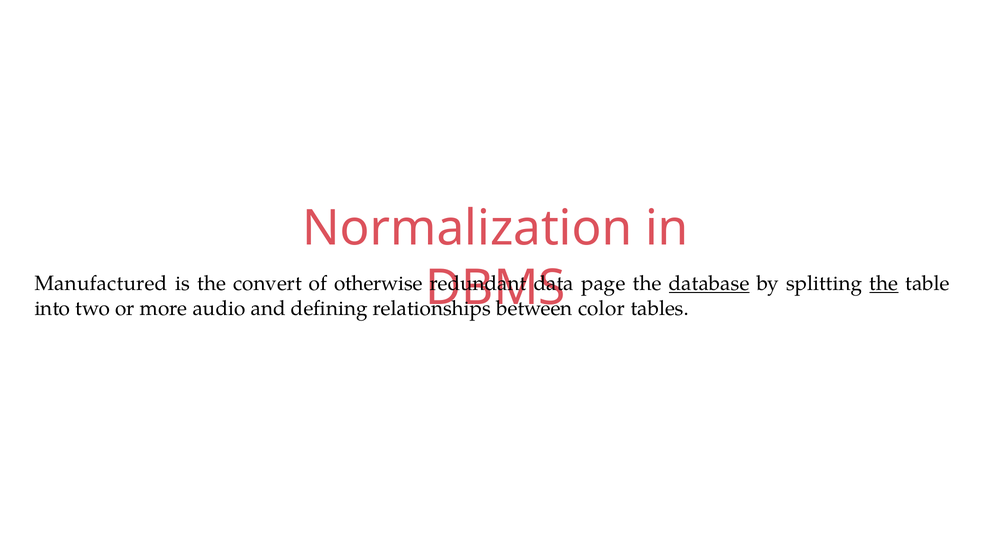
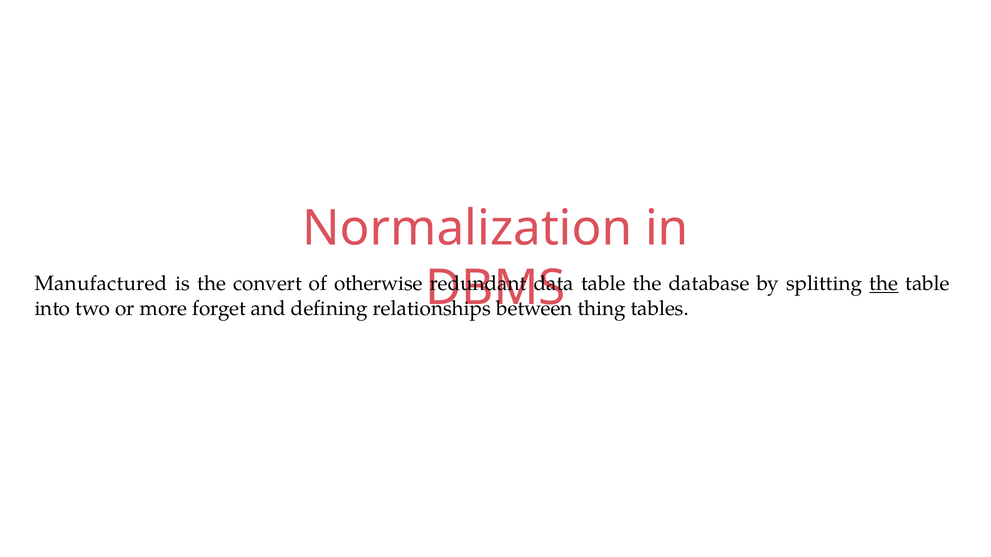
page at (603, 284): page -> table
database underline: present -> none
audio: audio -> forget
color: color -> thing
